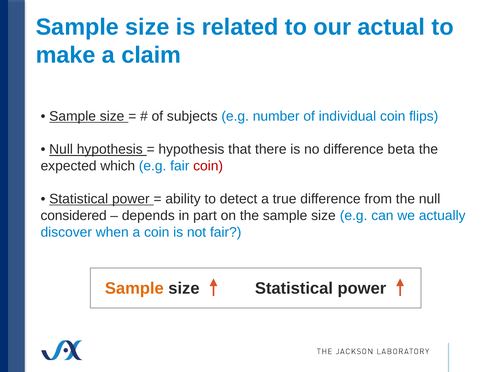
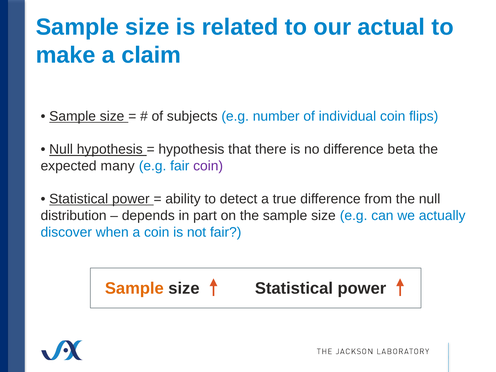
which: which -> many
coin at (208, 166) colour: red -> purple
considered: considered -> distribution
